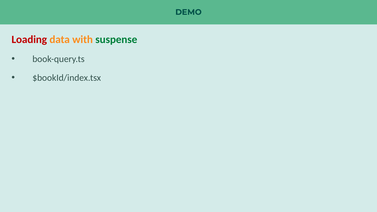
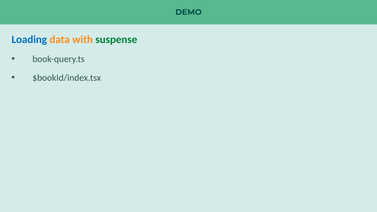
Loading colour: red -> blue
